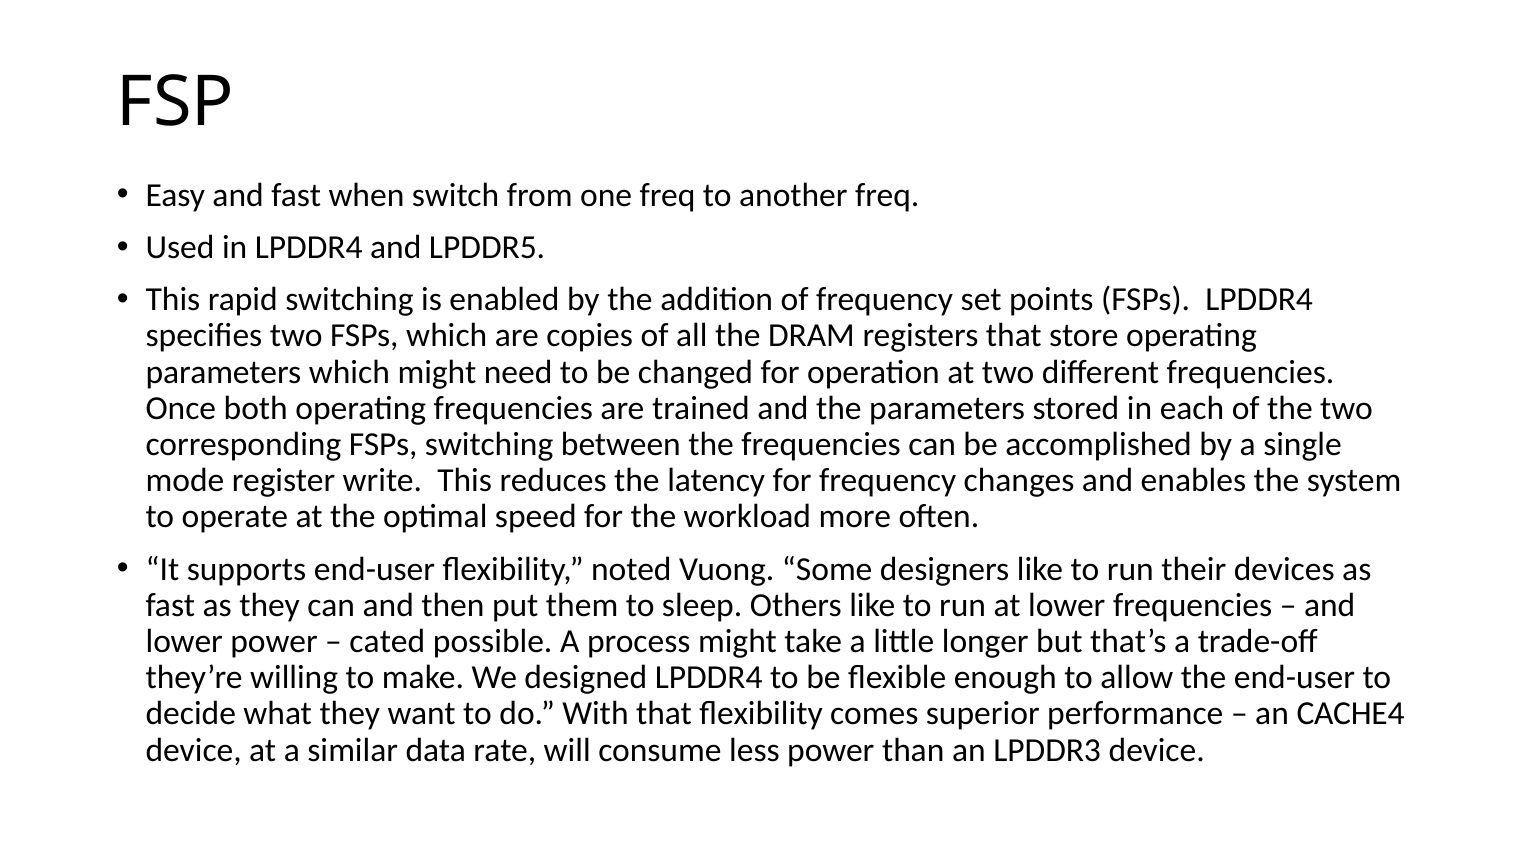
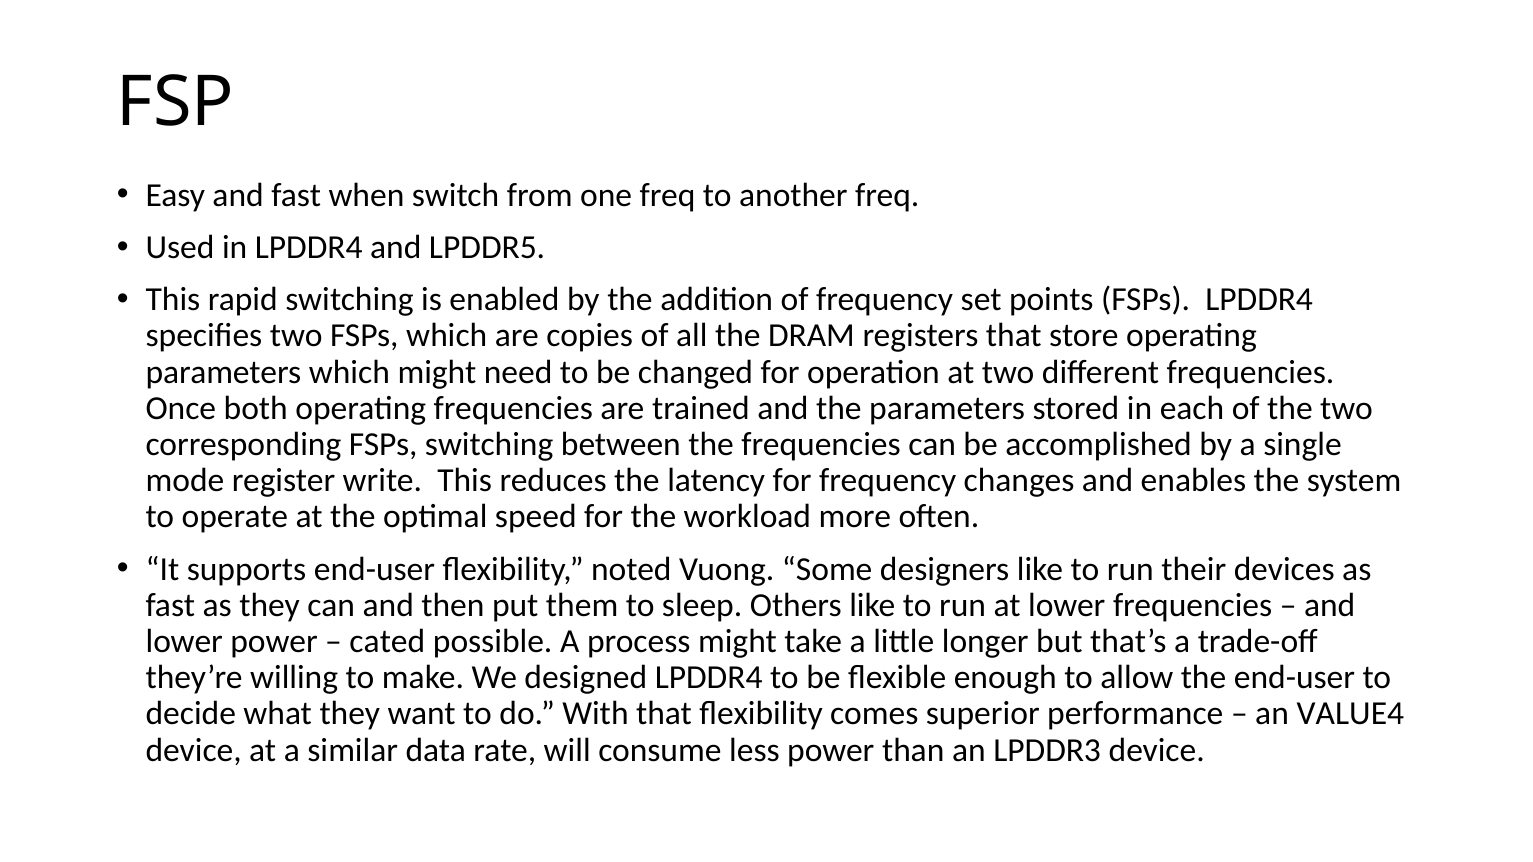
CACHE4: CACHE4 -> VALUE4
